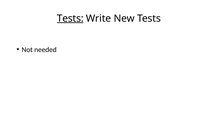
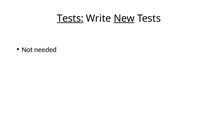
New underline: none -> present
